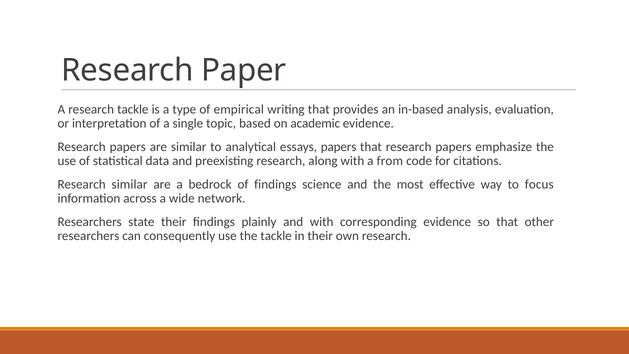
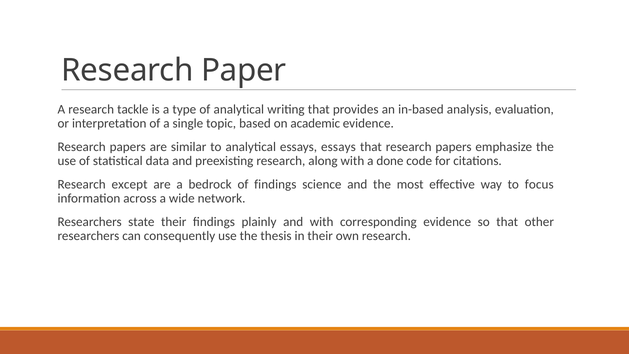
of empirical: empirical -> analytical
essays papers: papers -> essays
from: from -> done
Research similar: similar -> except
the tackle: tackle -> thesis
